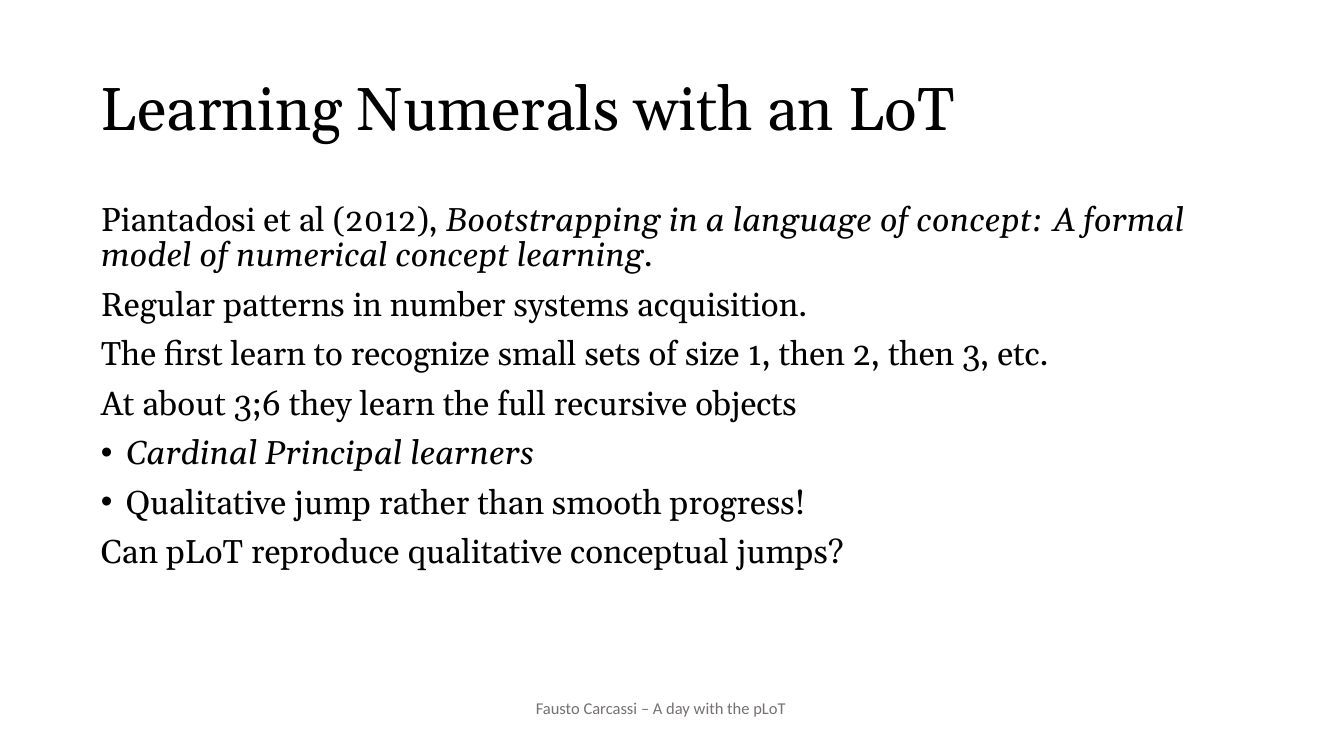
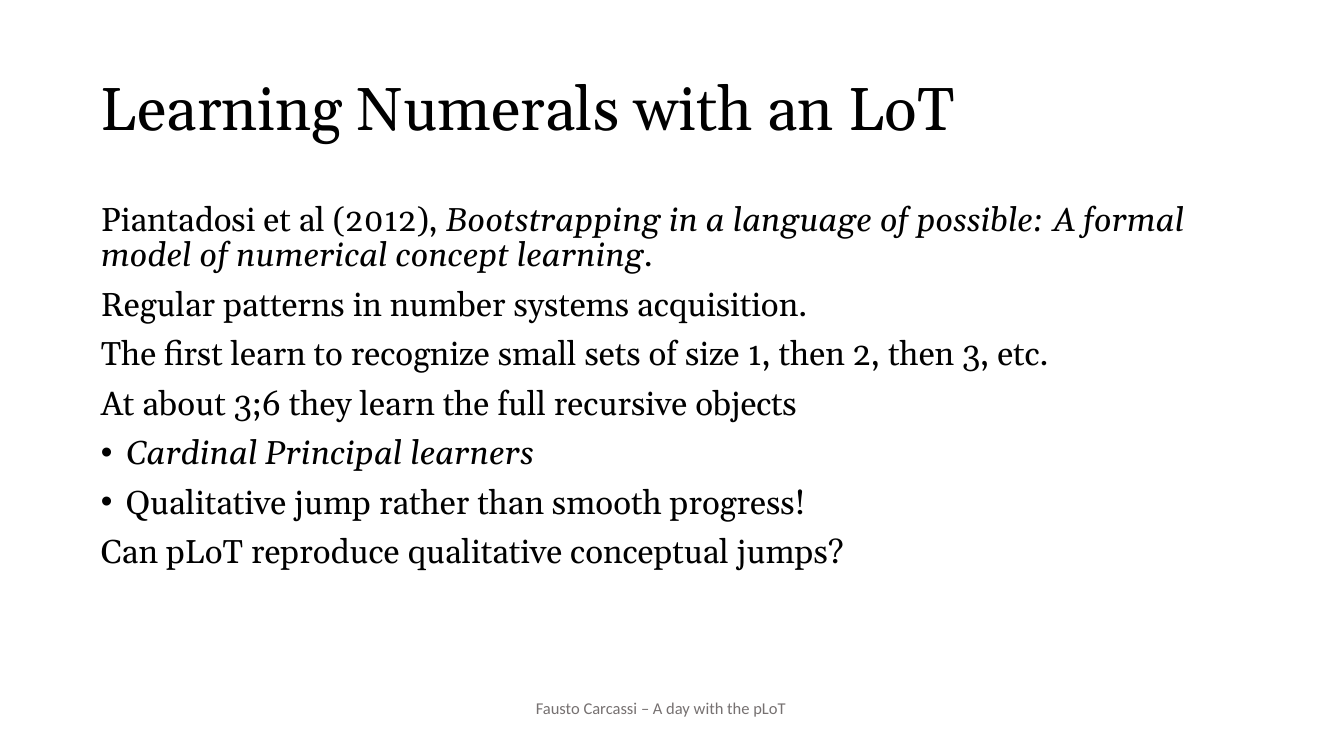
of concept: concept -> possible
